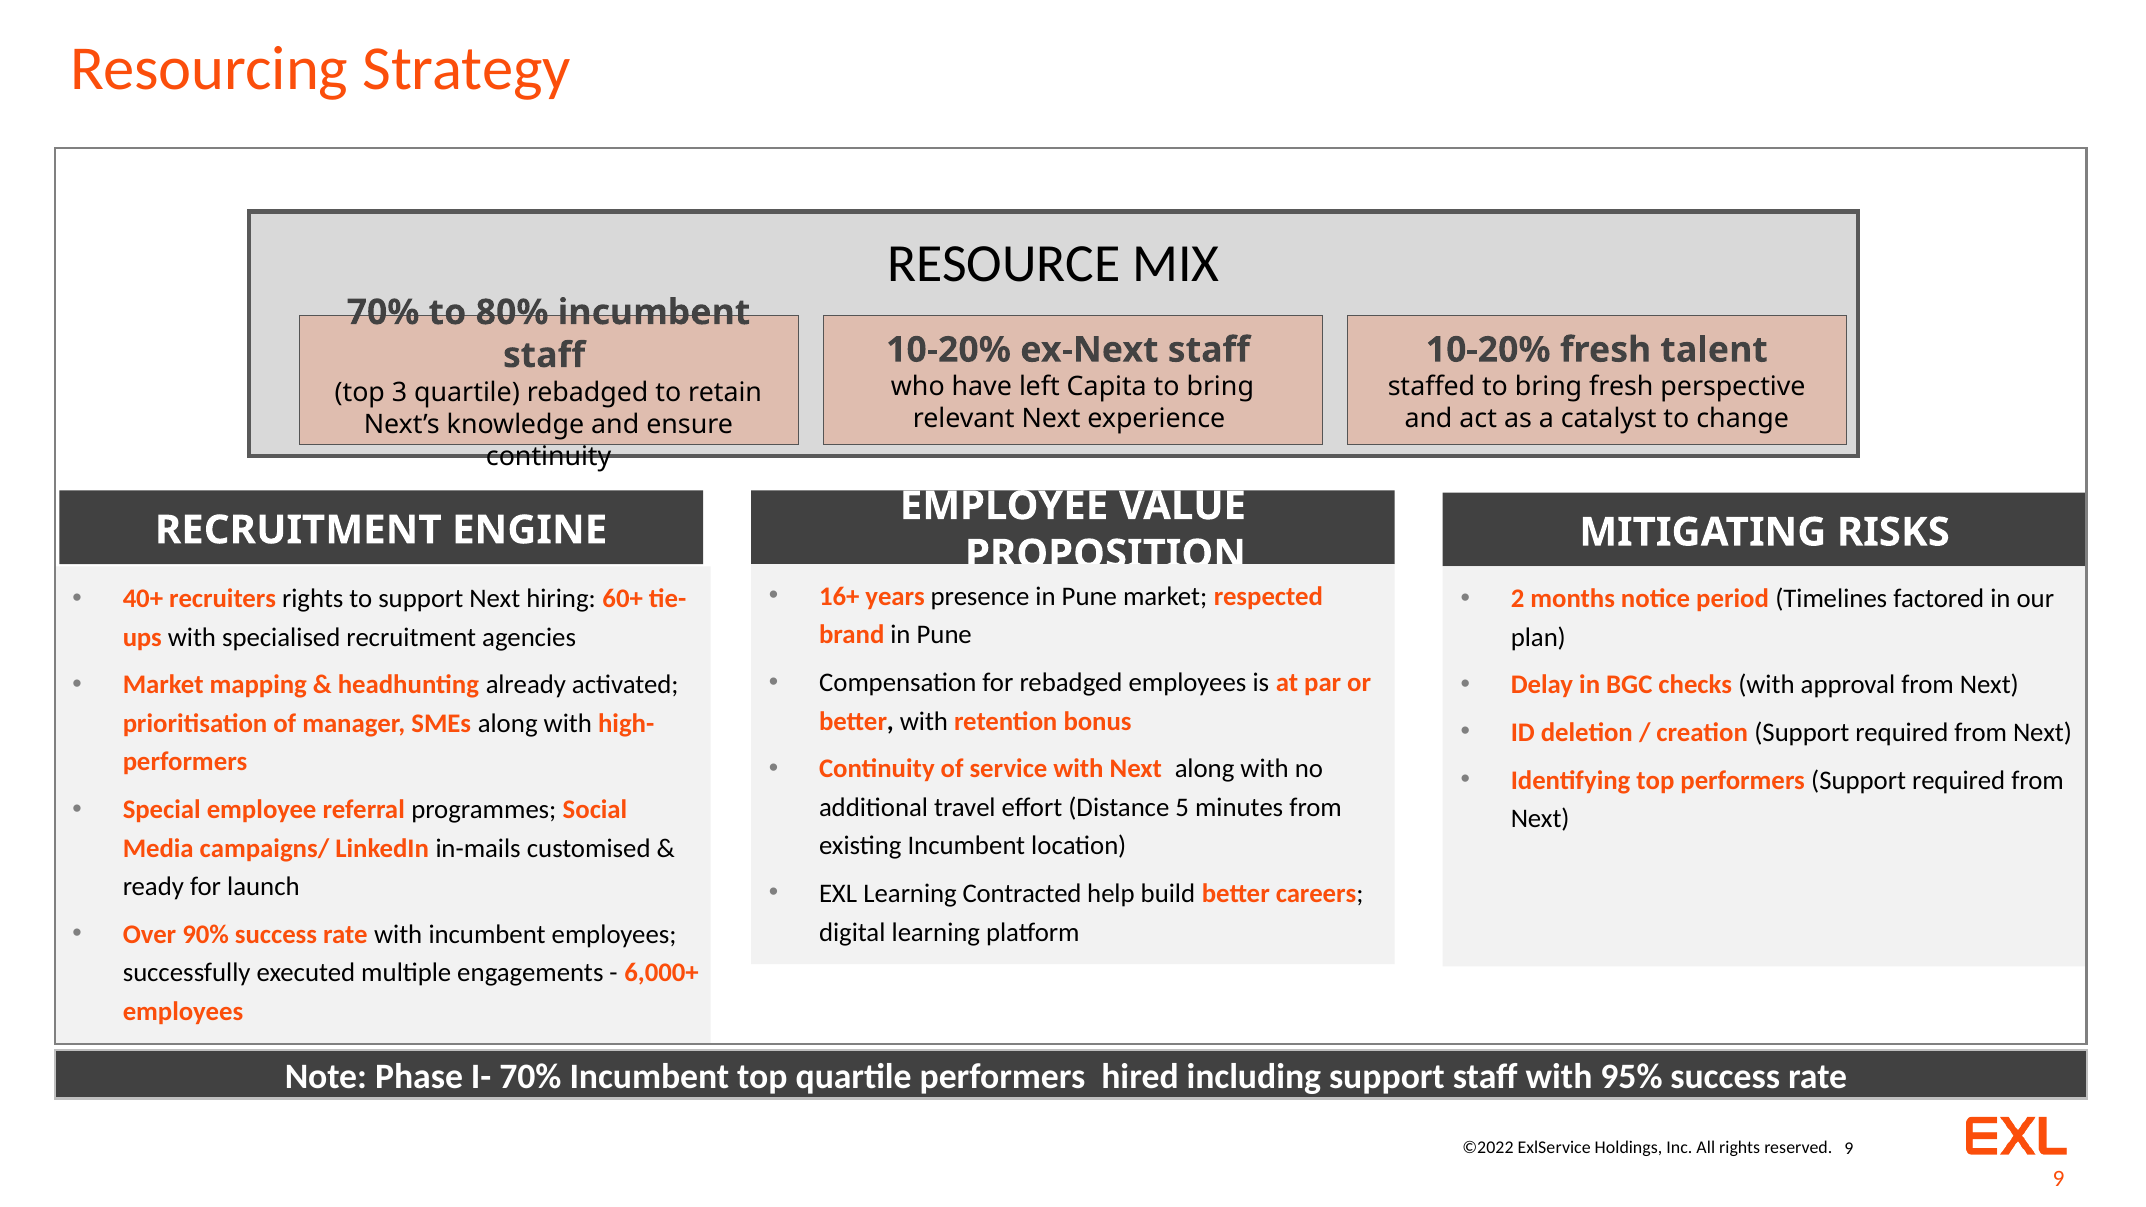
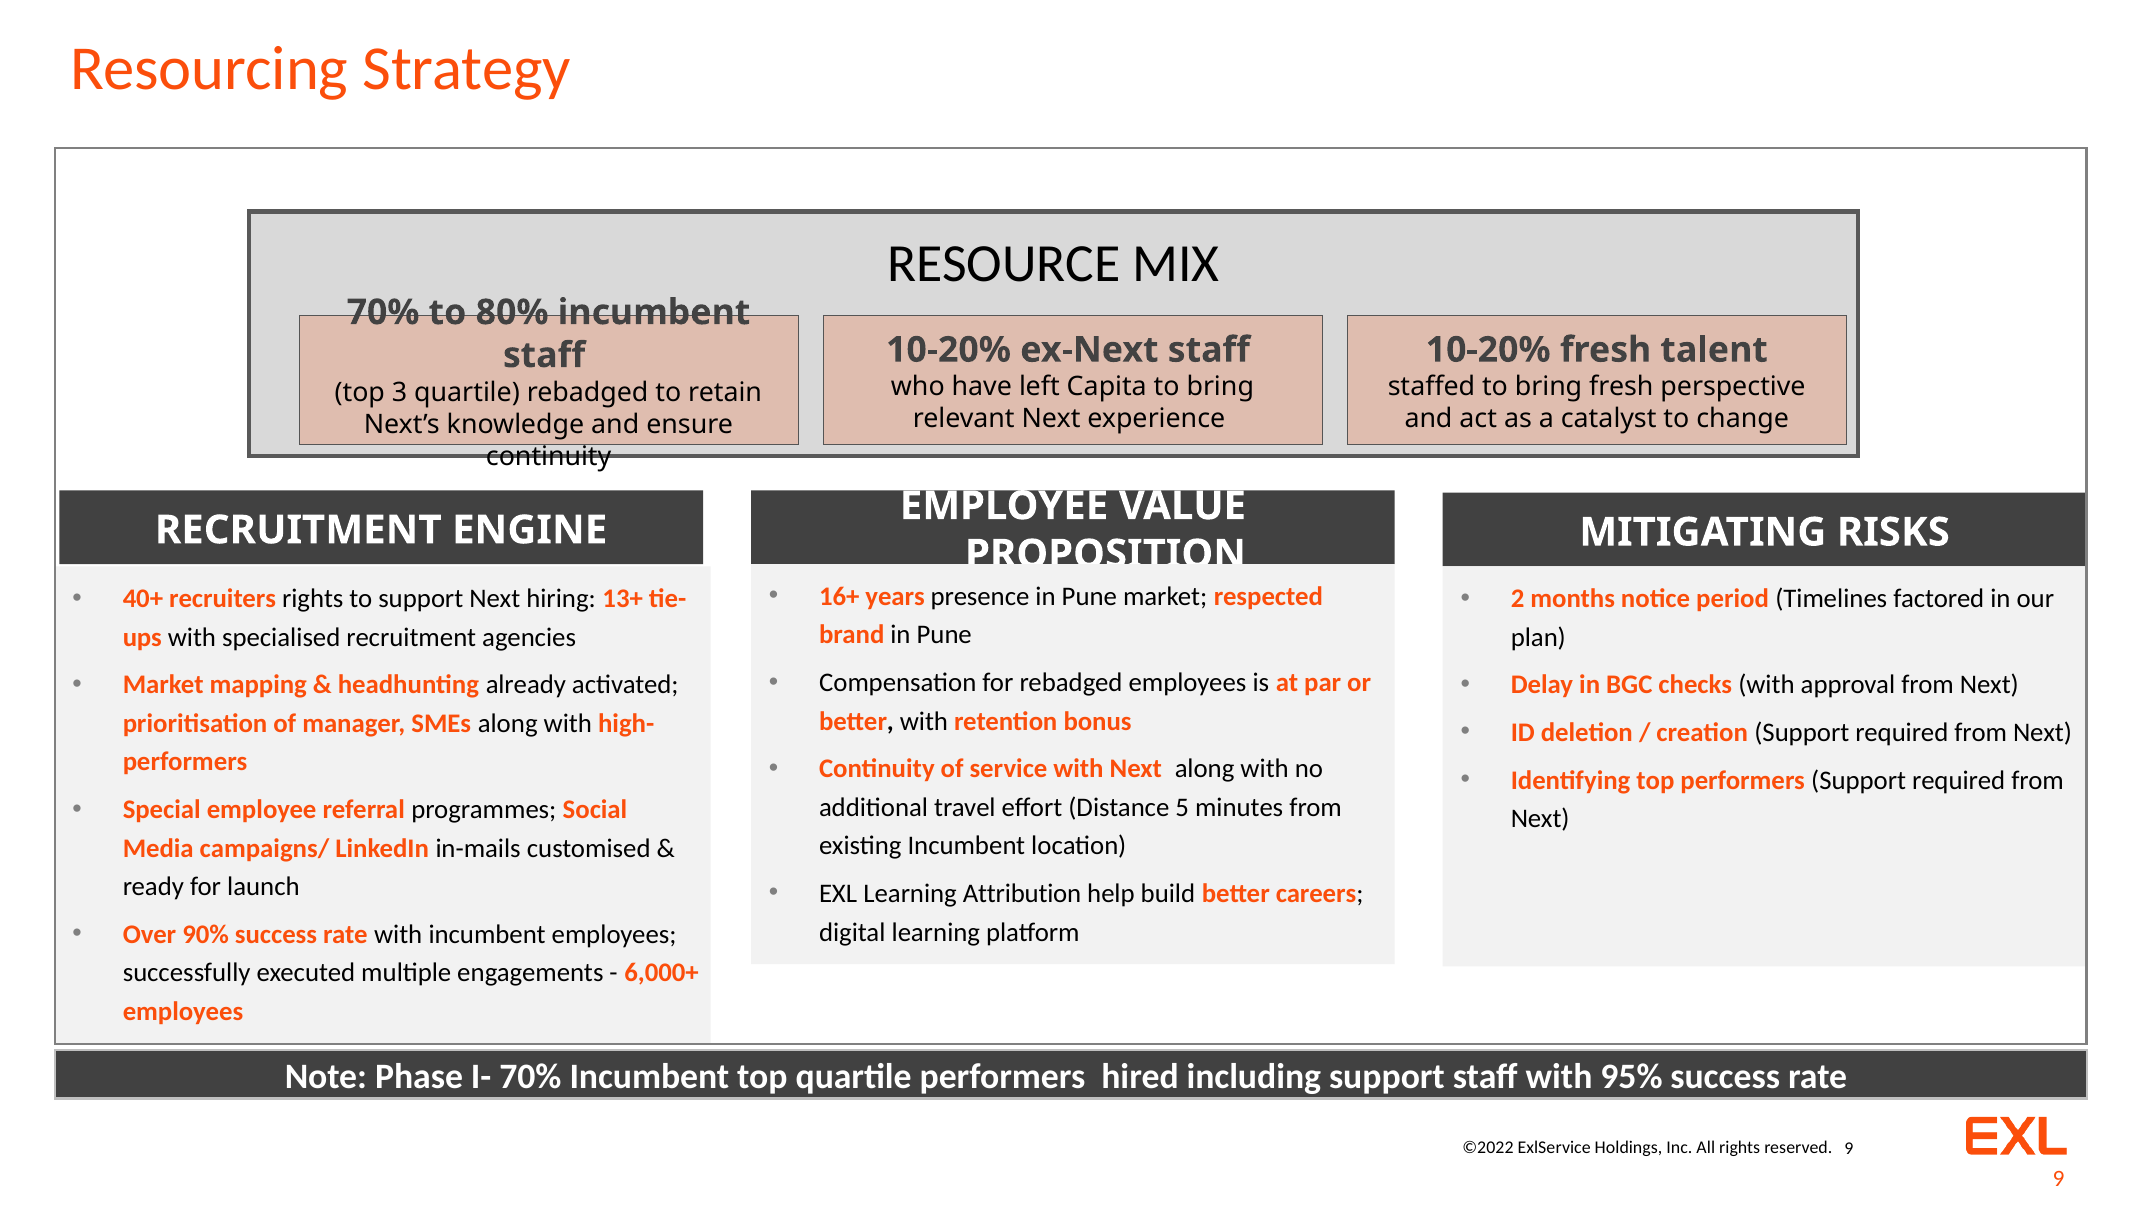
60+: 60+ -> 13+
Contracted: Contracted -> Attribution
